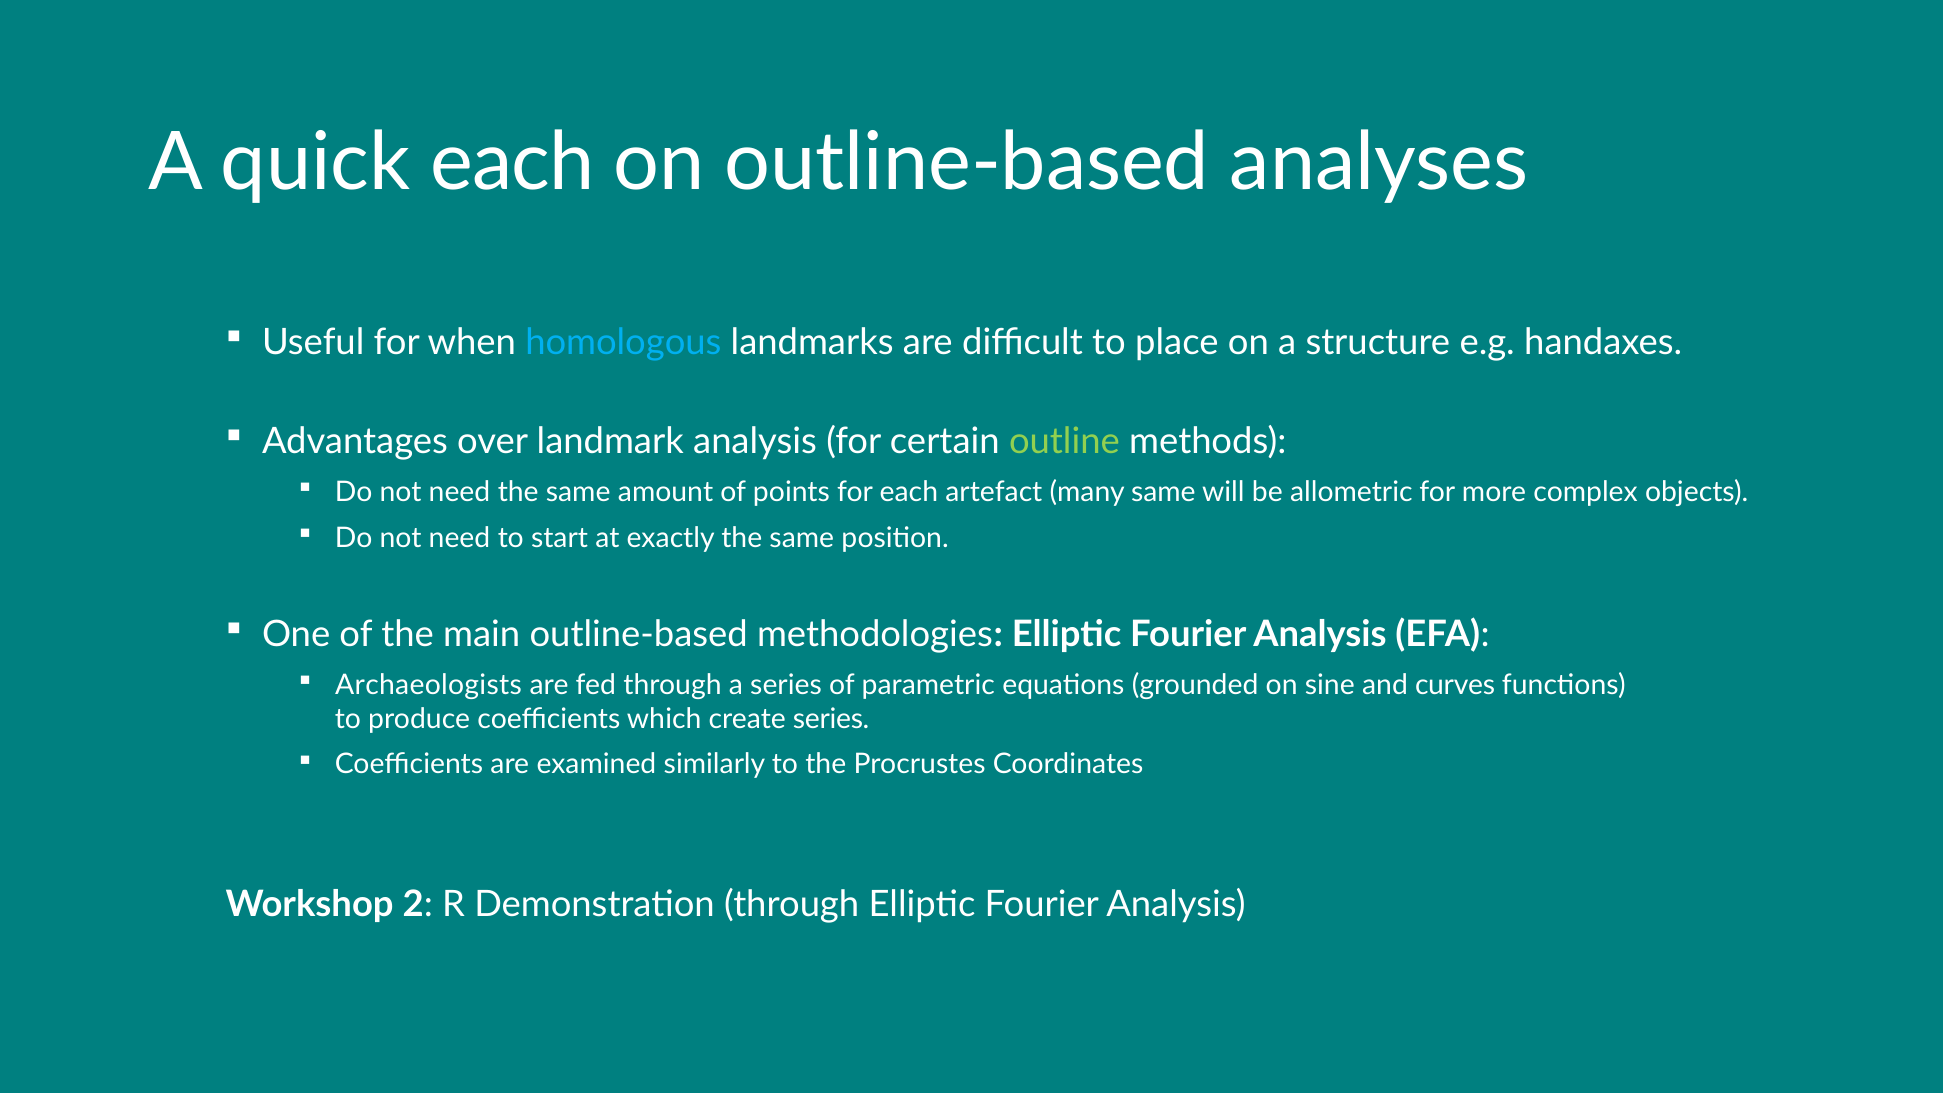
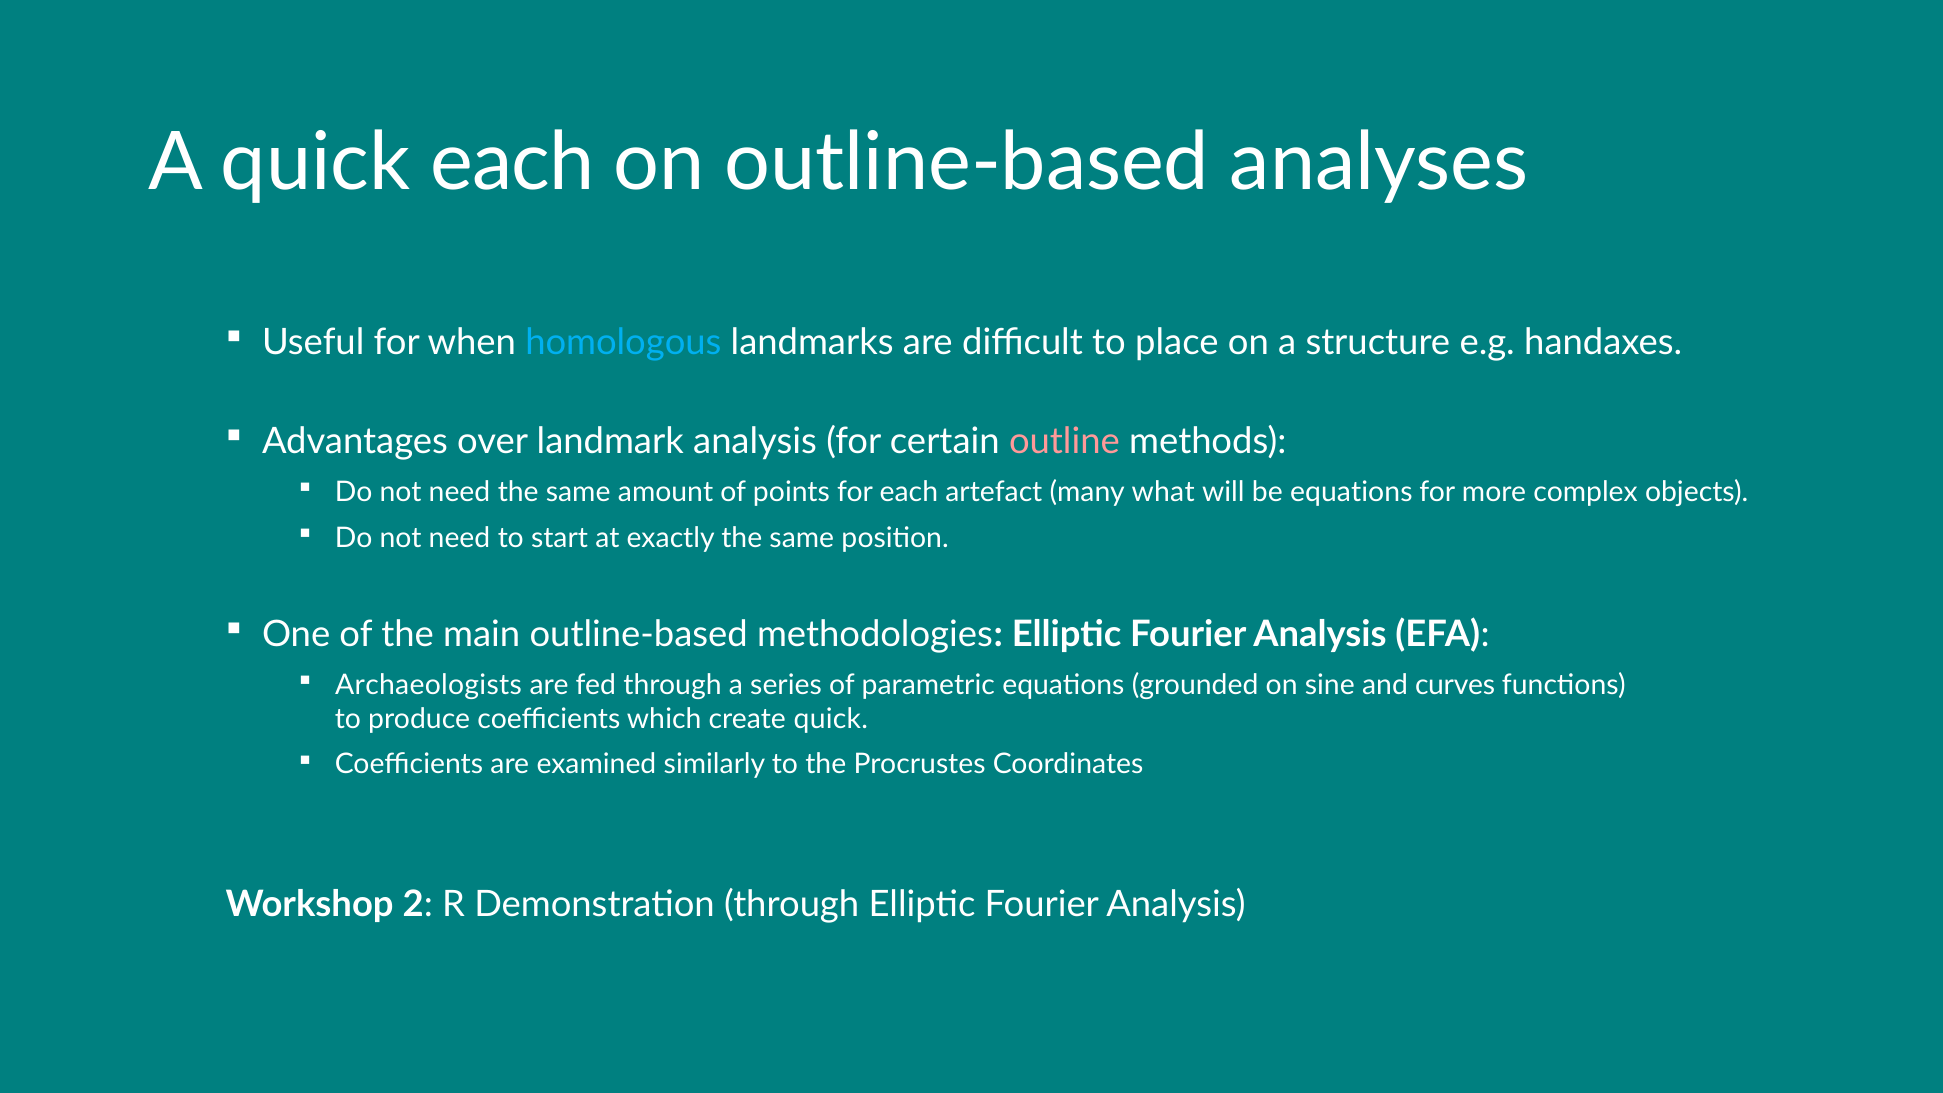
outline colour: light green -> pink
many same: same -> what
be allometric: allometric -> equations
create series: series -> quick
